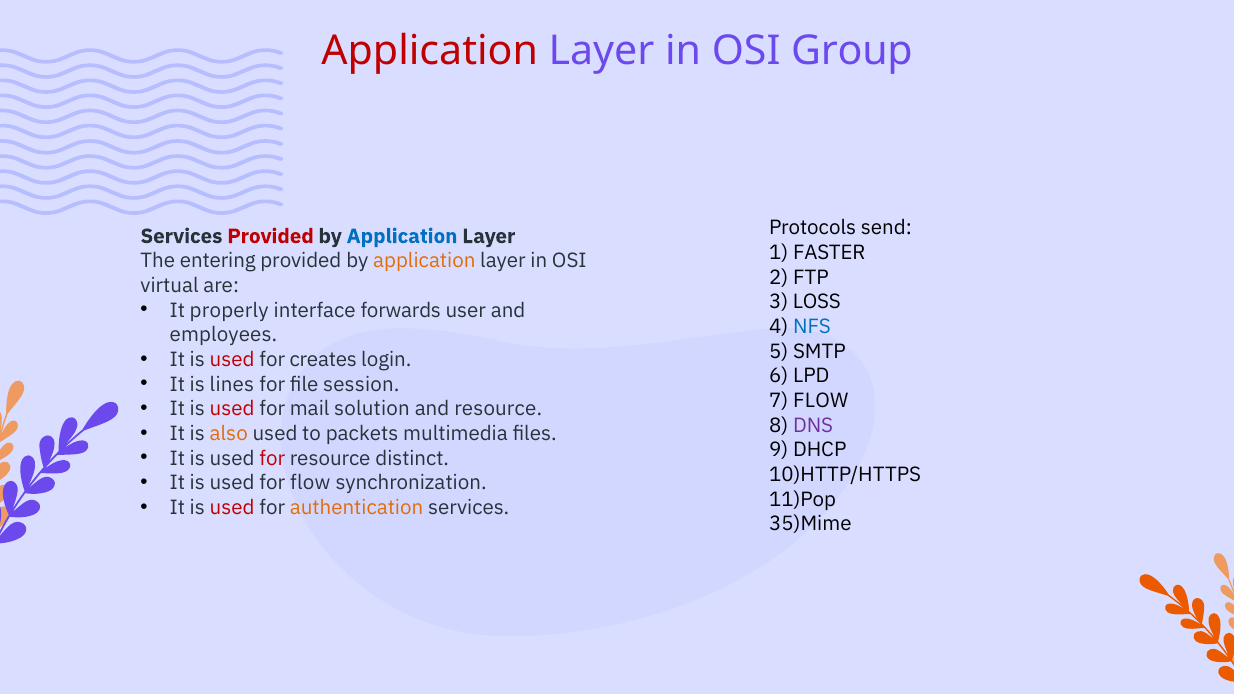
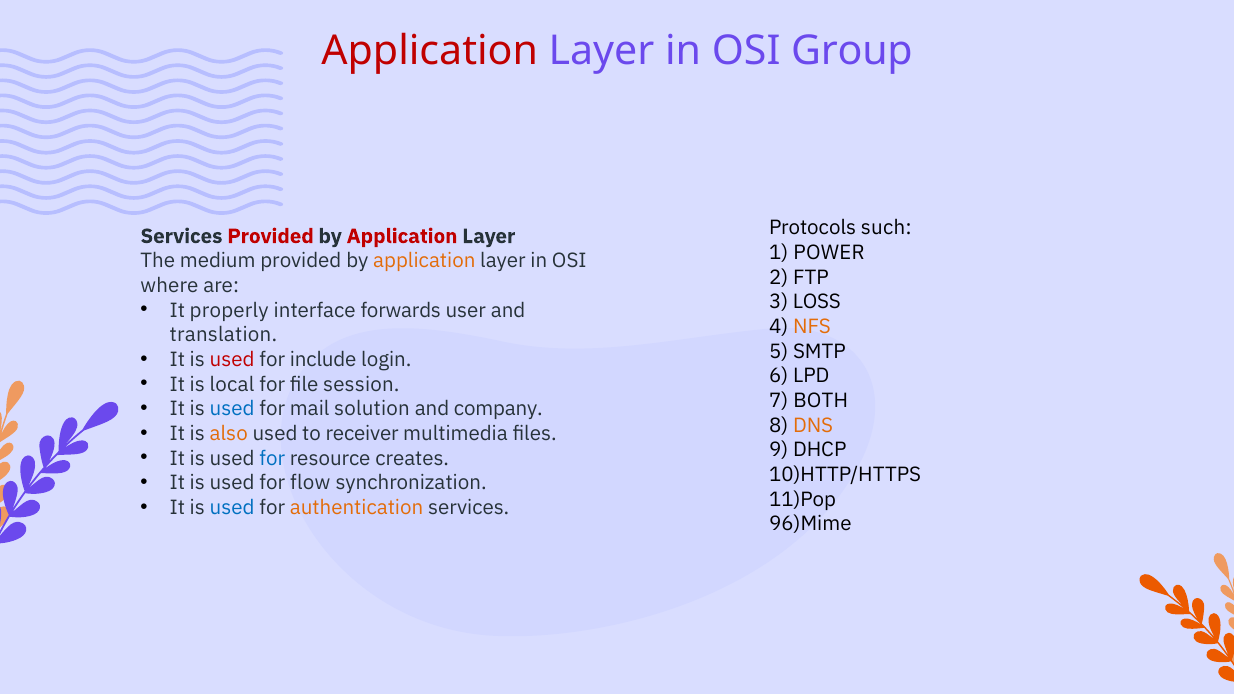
send: send -> such
Application at (402, 236) colour: blue -> red
FASTER: FASTER -> POWER
entering: entering -> medium
virtual: virtual -> where
NFS colour: blue -> orange
employees: employees -> translation
creates: creates -> include
lines: lines -> local
7 FLOW: FLOW -> BOTH
used at (232, 409) colour: red -> blue
and resource: resource -> company
DNS colour: purple -> orange
packets: packets -> receiver
for at (272, 458) colour: red -> blue
distinct: distinct -> creates
used at (232, 508) colour: red -> blue
35)Mime: 35)Mime -> 96)Mime
